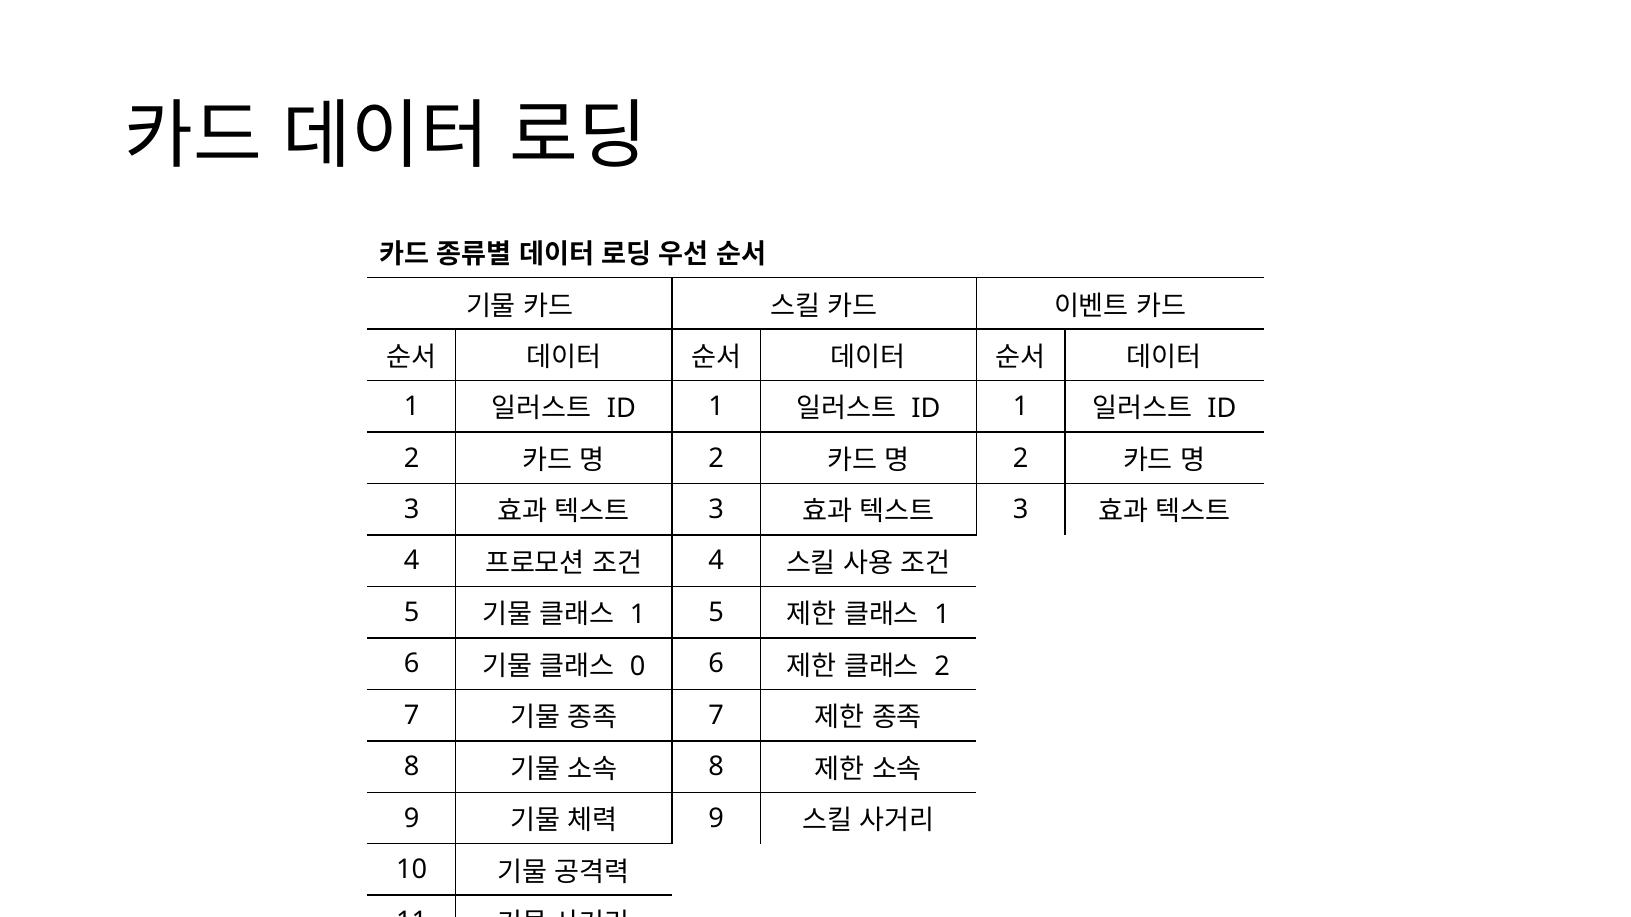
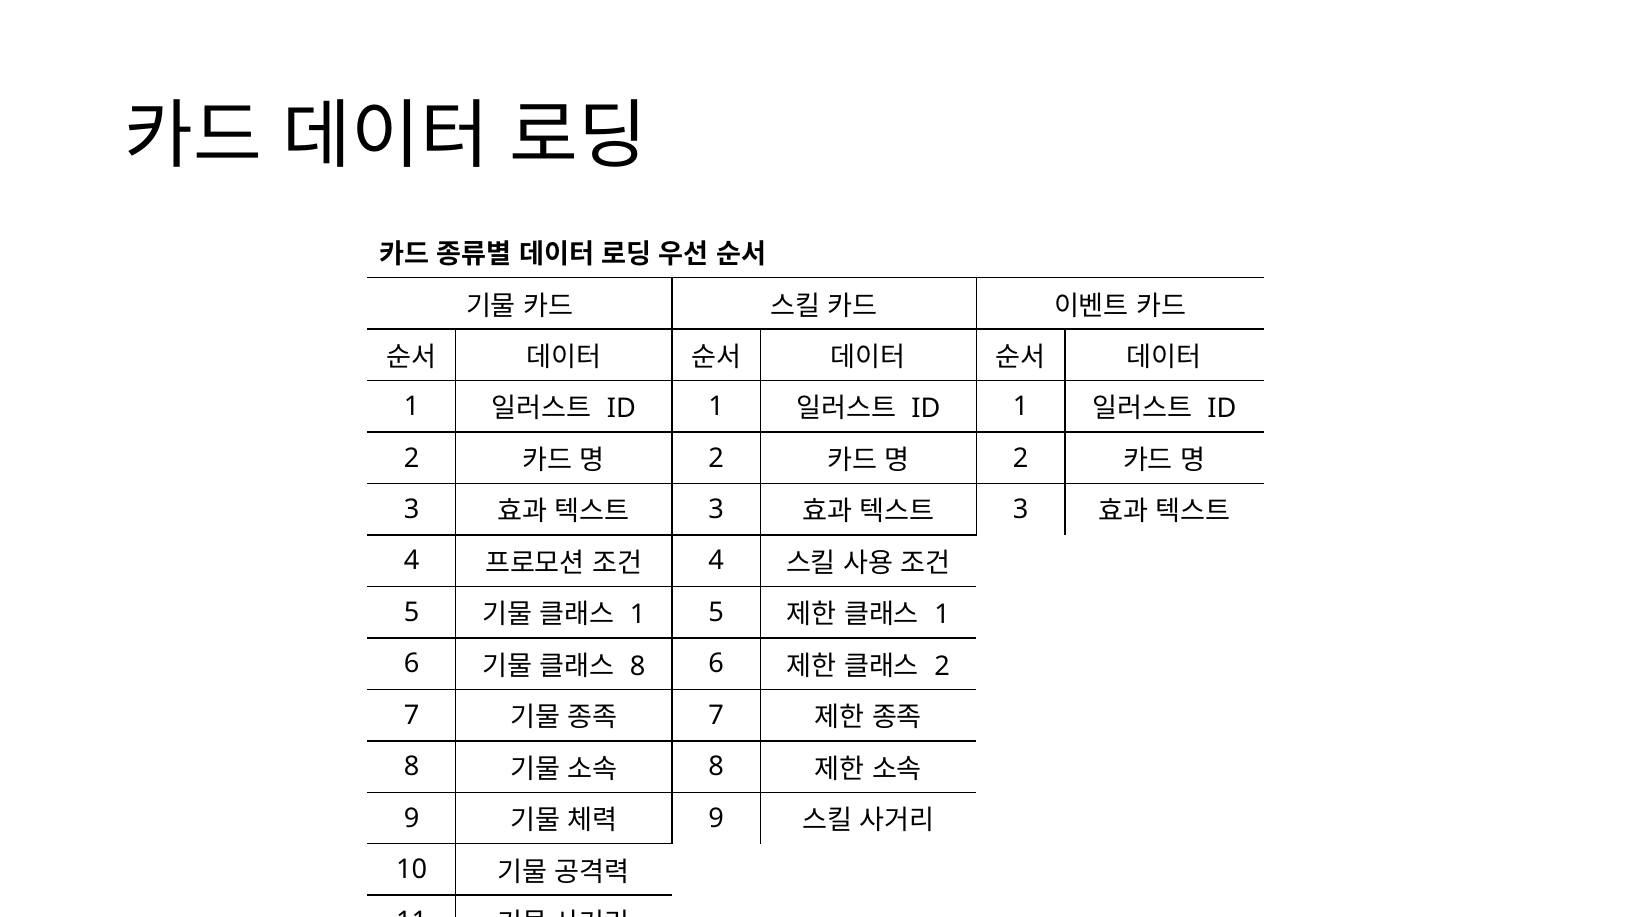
0 at (638, 667): 0 -> 8
